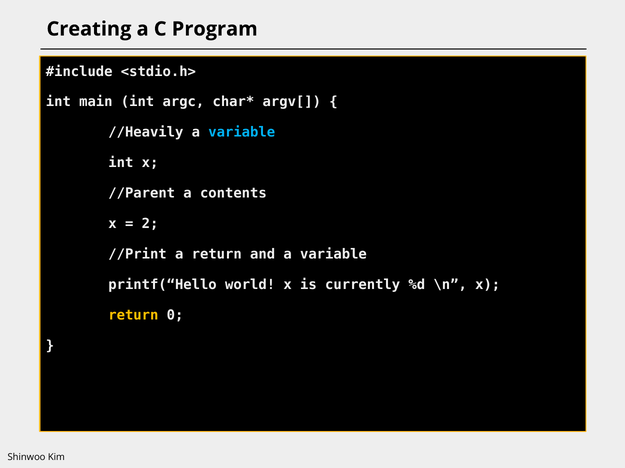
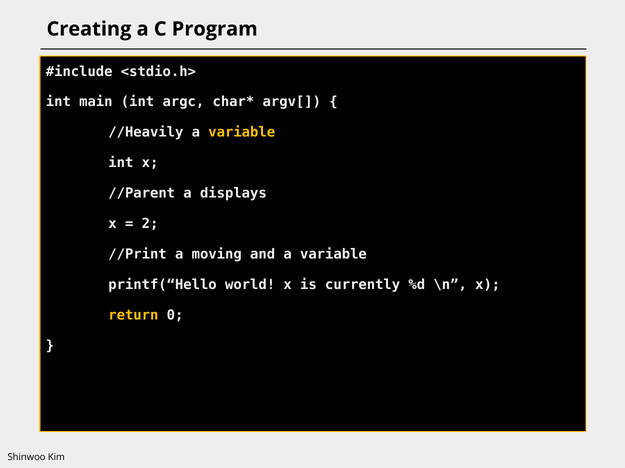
variable at (242, 133) colour: light blue -> yellow
contents: contents -> displays
a return: return -> moving
